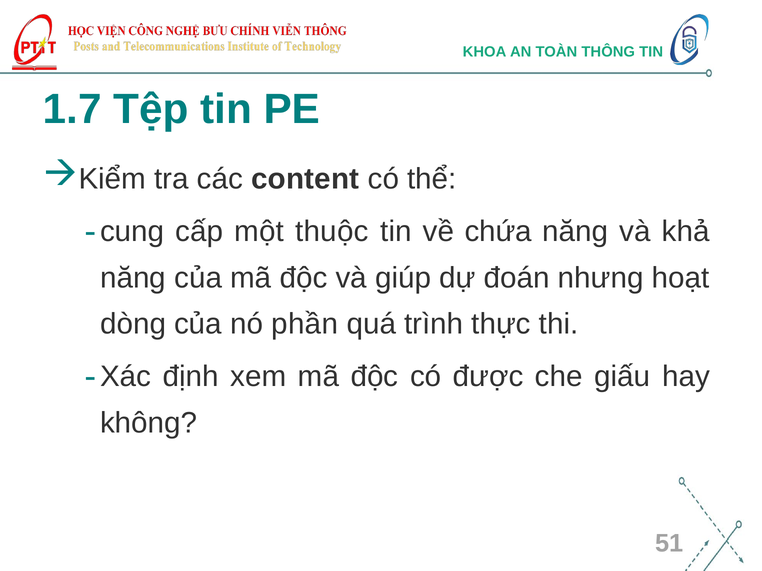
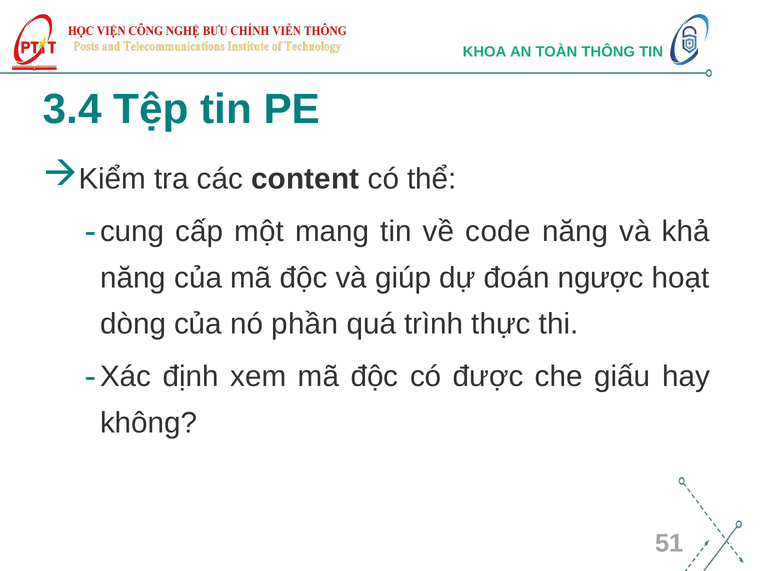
1.7: 1.7 -> 3.4
thuộc: thuộc -> mang
chứa: chứa -> code
nhưng: nhưng -> ngược
